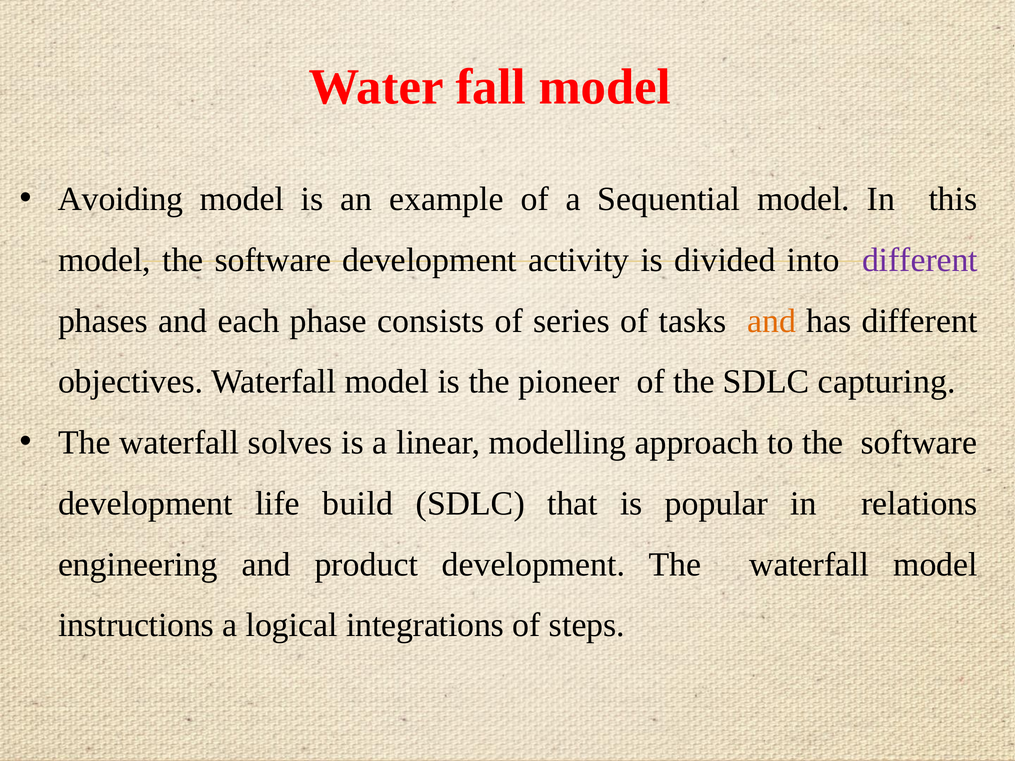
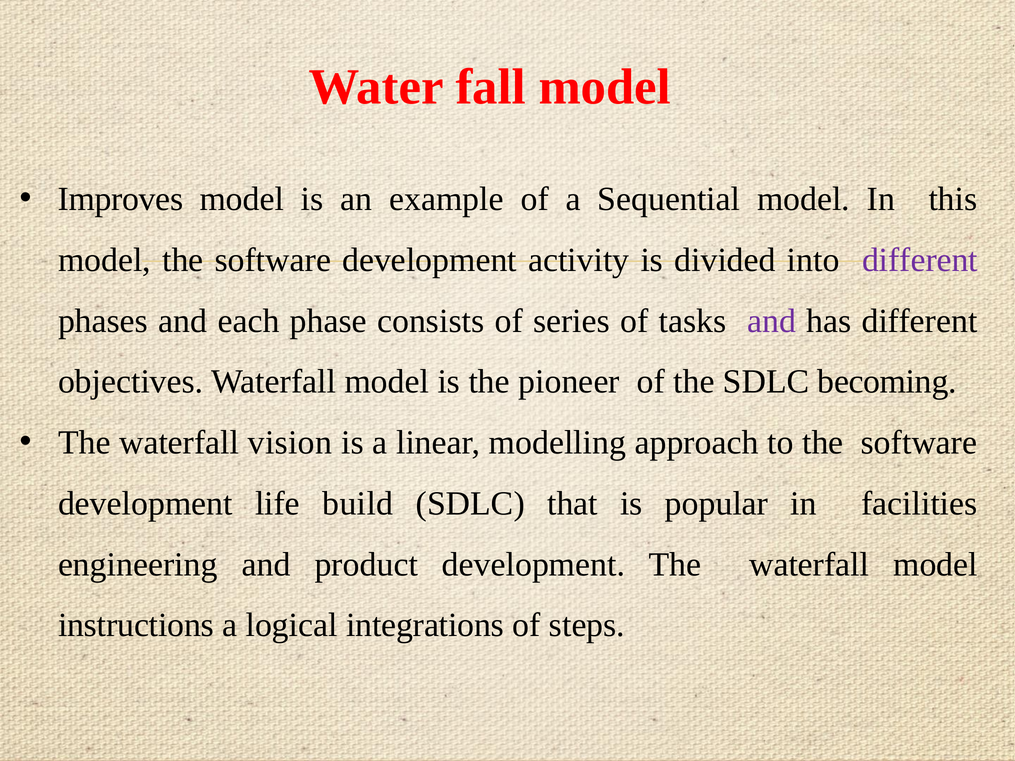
Avoiding: Avoiding -> Improves
and at (772, 321) colour: orange -> purple
capturing: capturing -> becoming
solves: solves -> vision
relations: relations -> facilities
